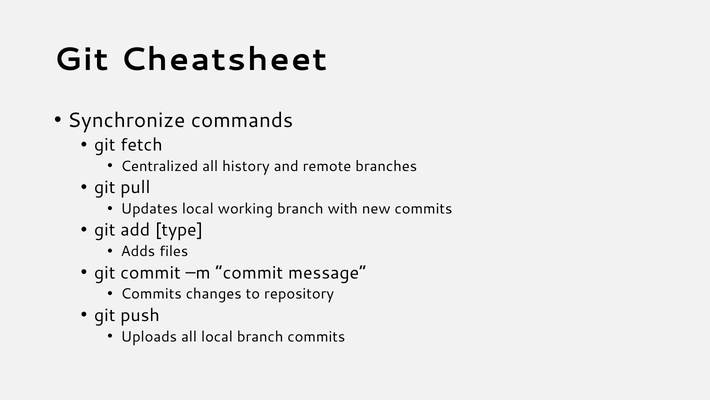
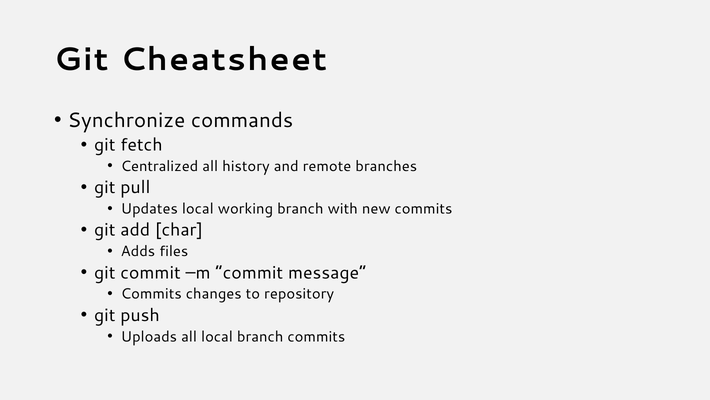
type: type -> char
